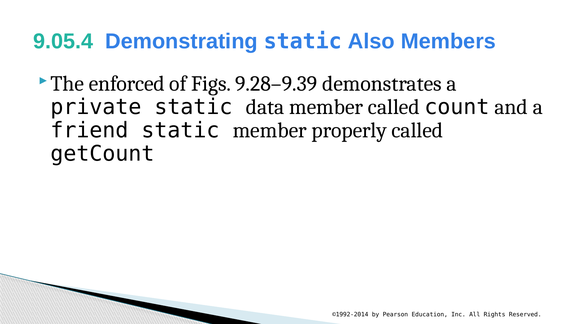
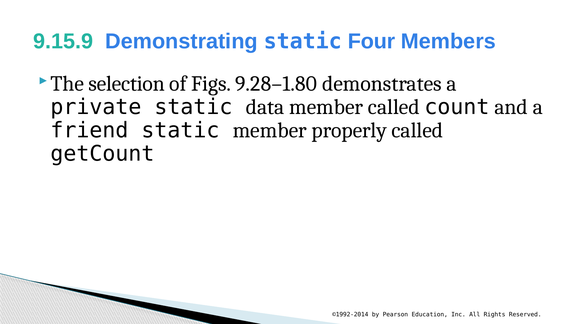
9.05.4: 9.05.4 -> 9.15.9
Also: Also -> Four
enforced: enforced -> selection
9.28–9.39: 9.28–9.39 -> 9.28–1.80
